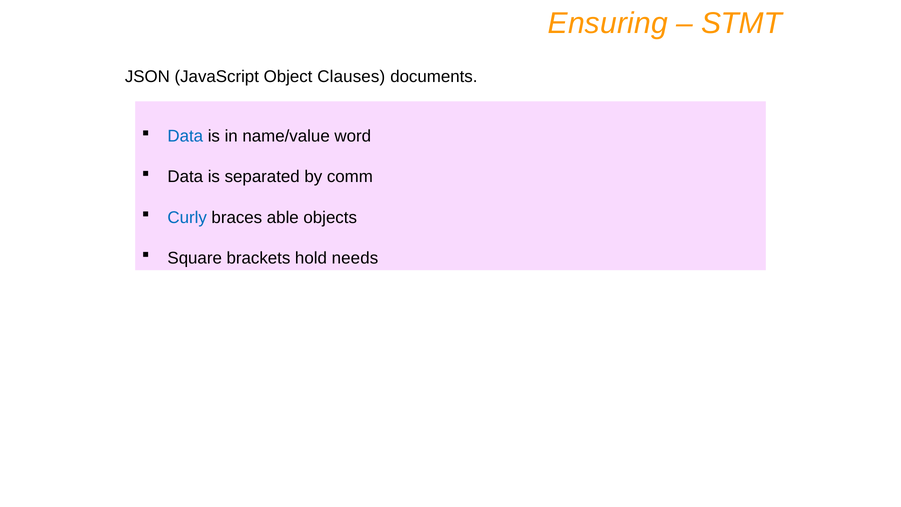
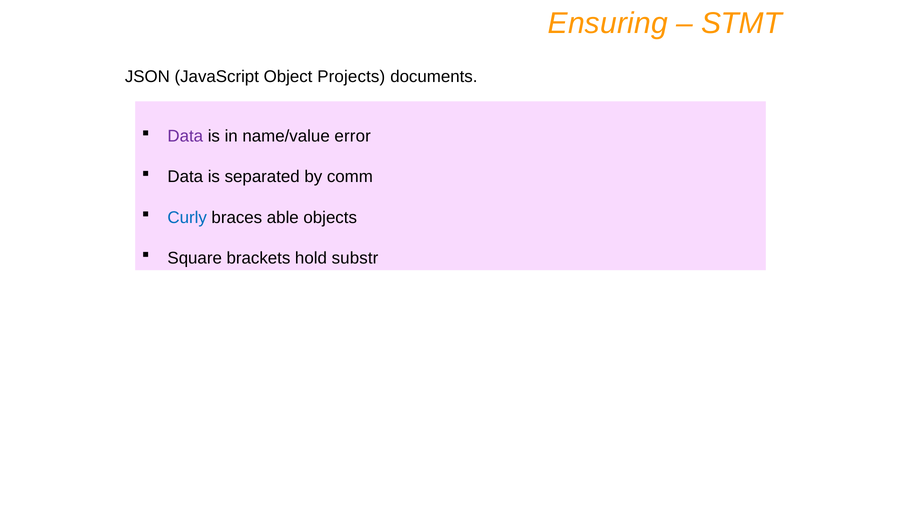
Clauses: Clauses -> Projects
Data at (185, 136) colour: blue -> purple
word: word -> error
needs: needs -> substr
